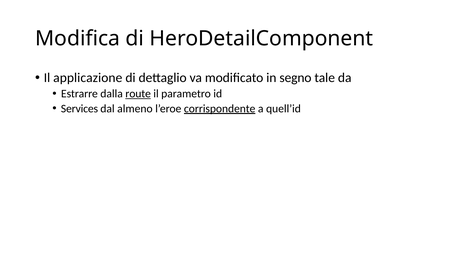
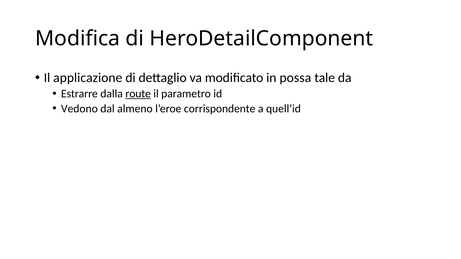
segno: segno -> possa
Services: Services -> Vedono
corrispondente underline: present -> none
